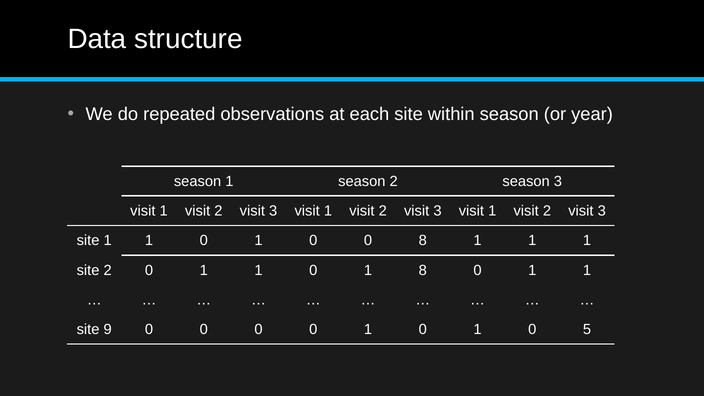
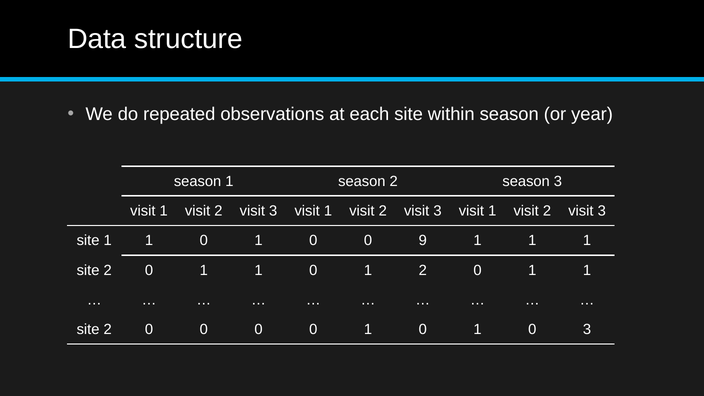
0 8: 8 -> 9
1 8: 8 -> 2
9 at (108, 330): 9 -> 2
0 5: 5 -> 3
